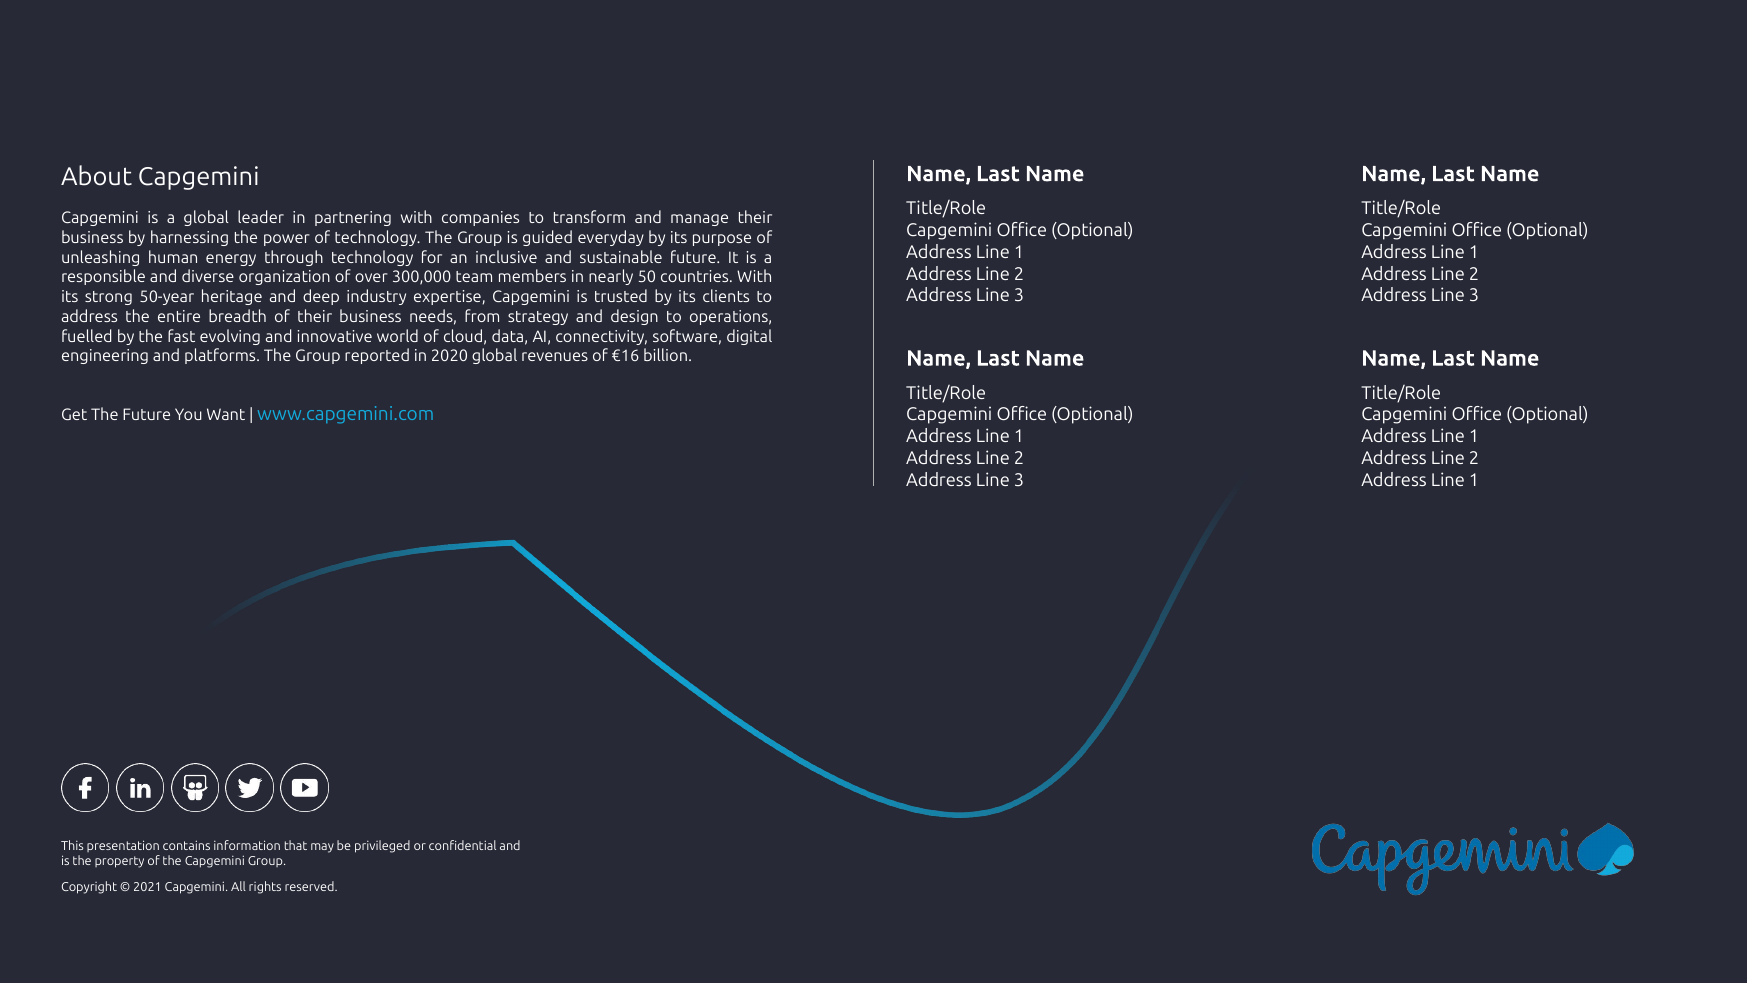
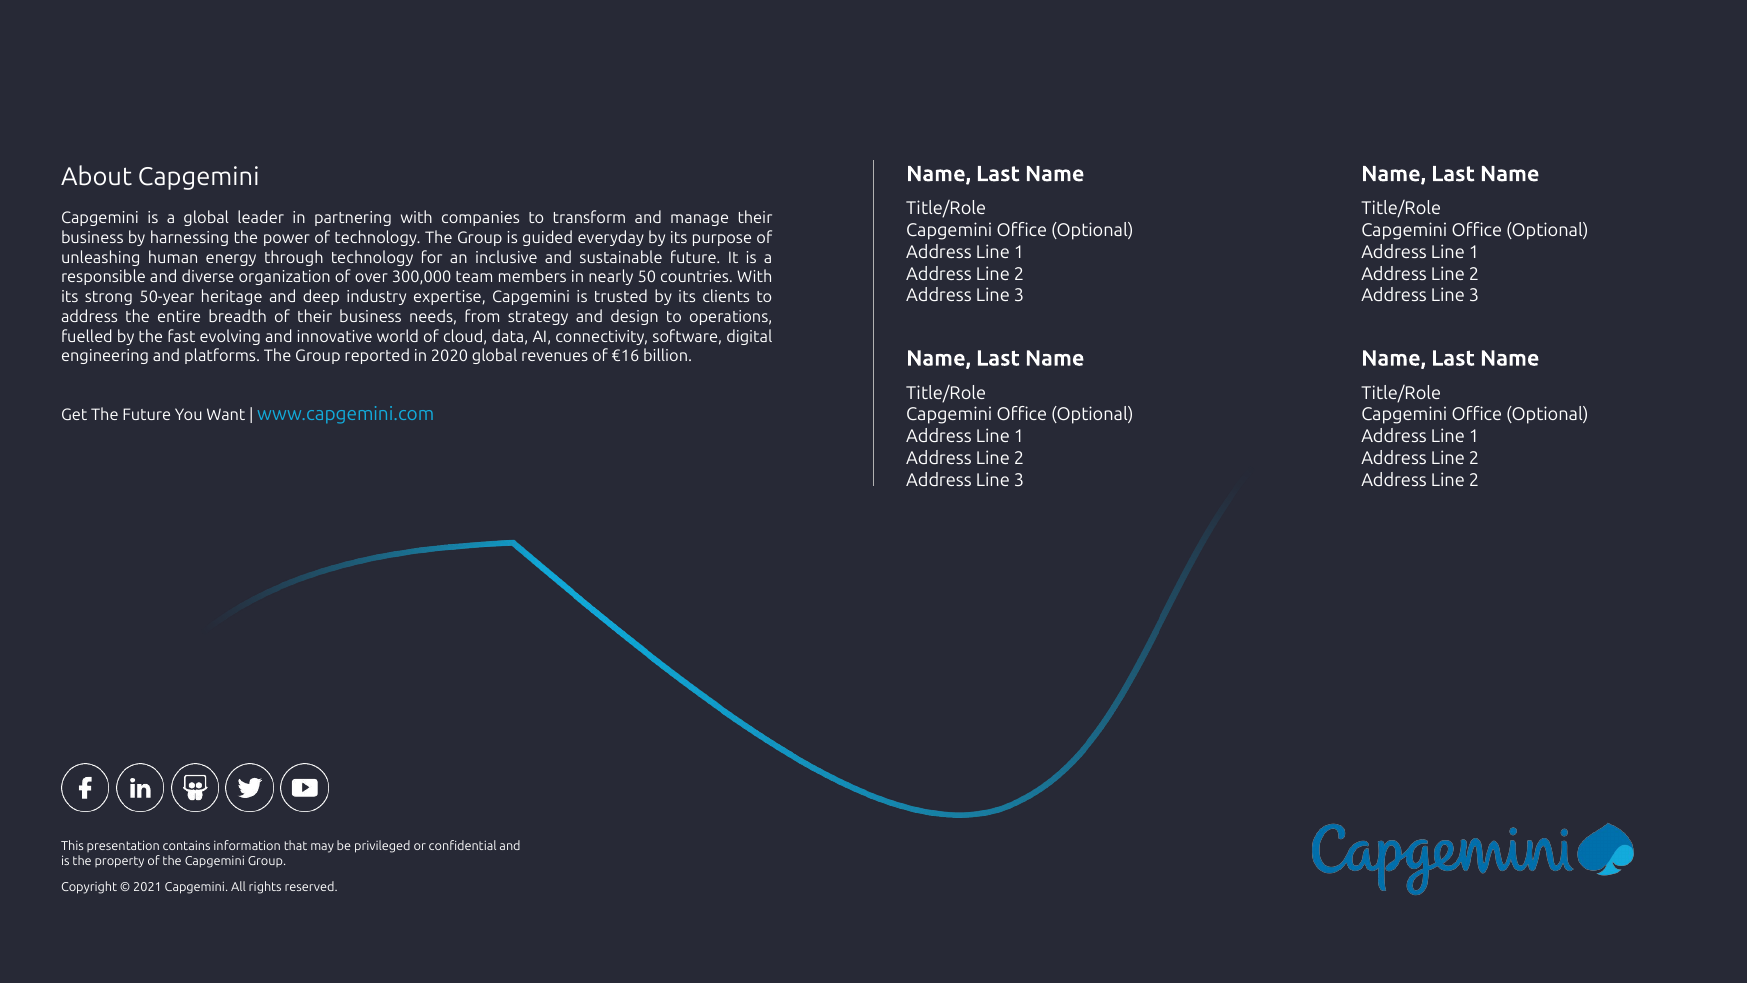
1 at (1474, 480): 1 -> 2
